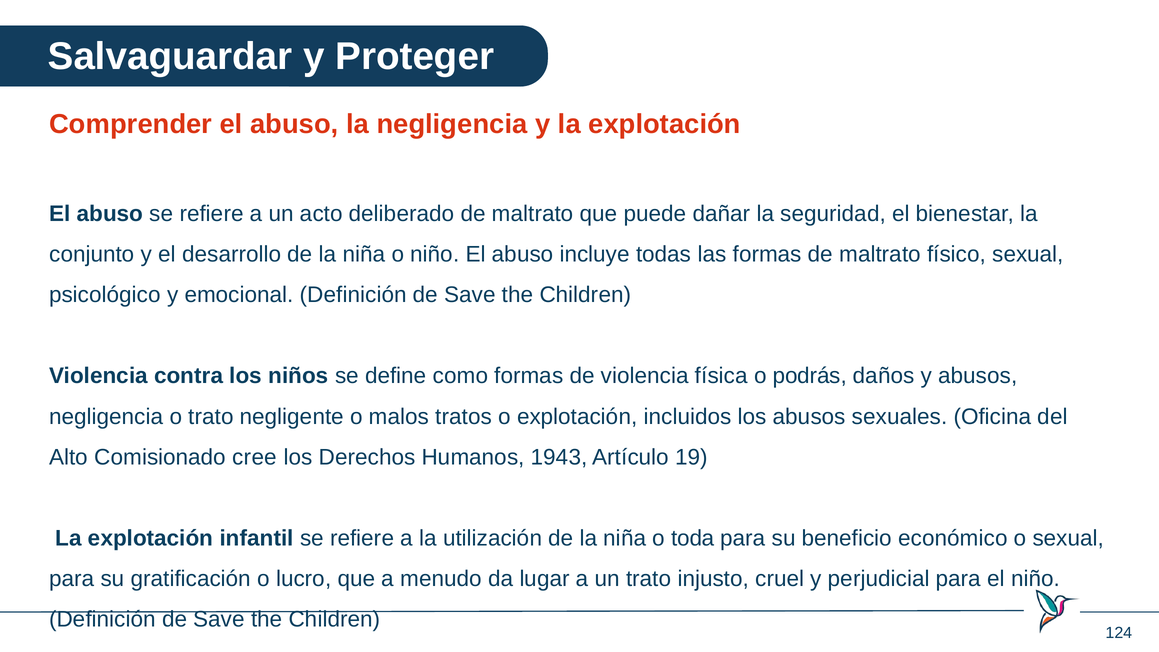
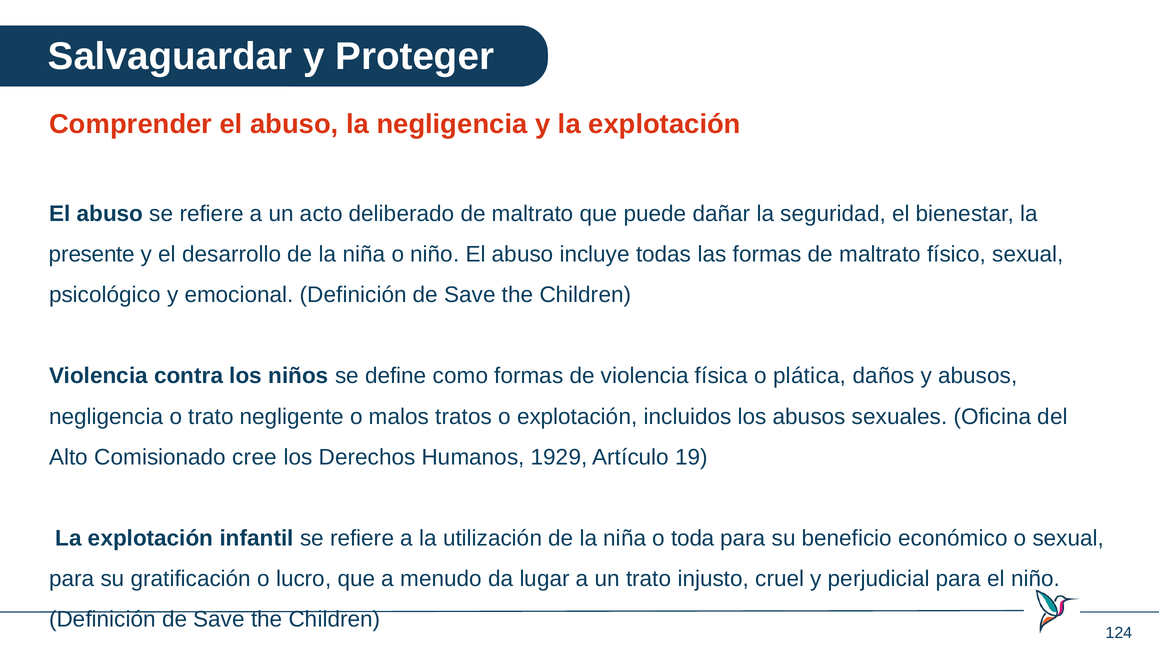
conjunto: conjunto -> presente
podrás: podrás -> plática
1943: 1943 -> 1929
